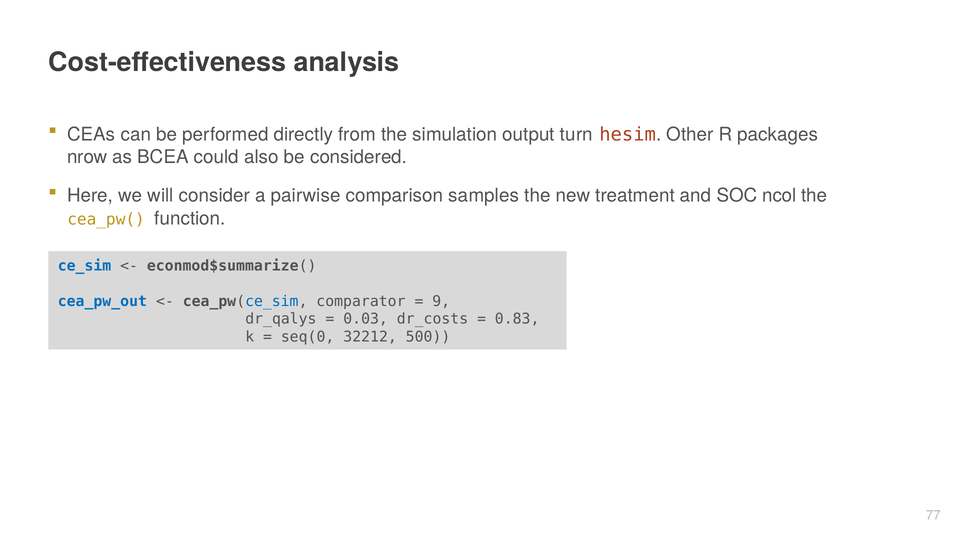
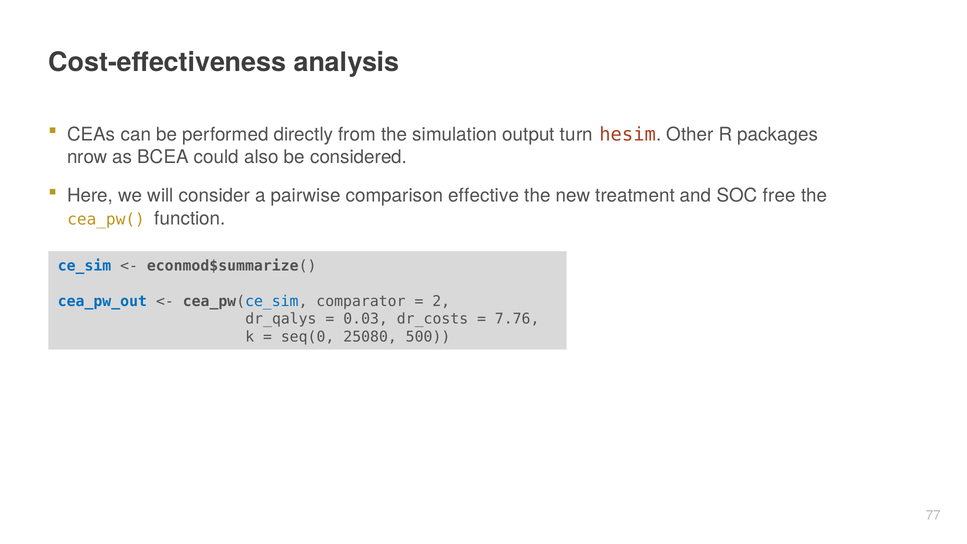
samples: samples -> effective
ncol: ncol -> free
9: 9 -> 2
0.83: 0.83 -> 7.76
32212: 32212 -> 25080
